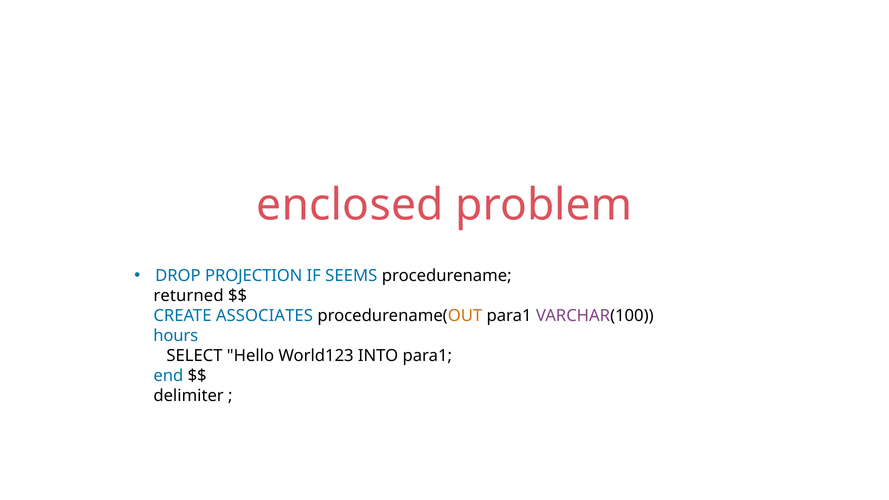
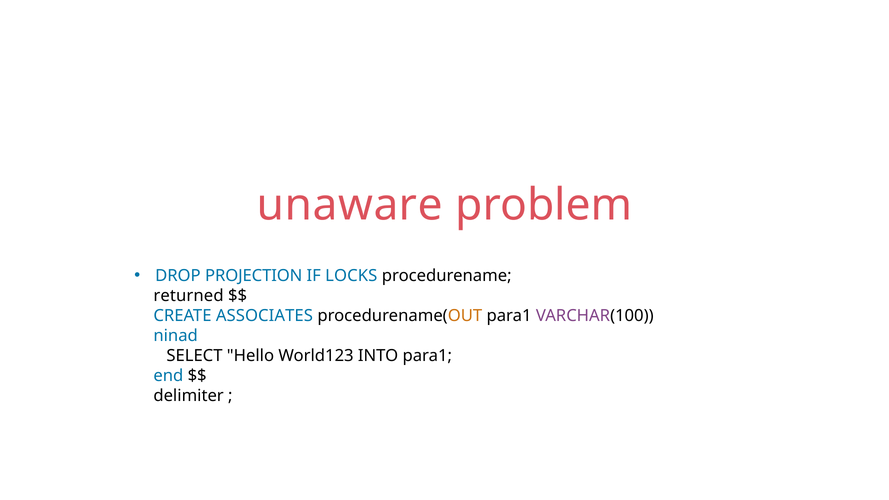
enclosed: enclosed -> unaware
SEEMS: SEEMS -> LOCKS
hours: hours -> ninad
